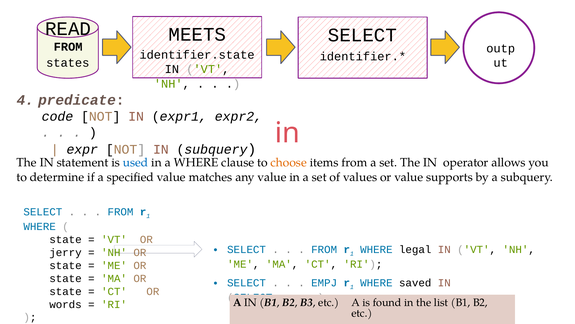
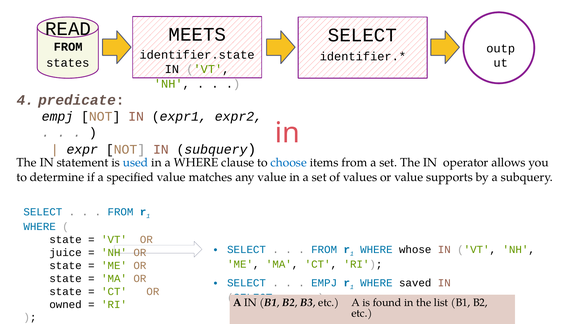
code at (57, 116): code -> empj
choose colour: orange -> blue
legal: legal -> whose
jerry: jerry -> juice
words: words -> owned
